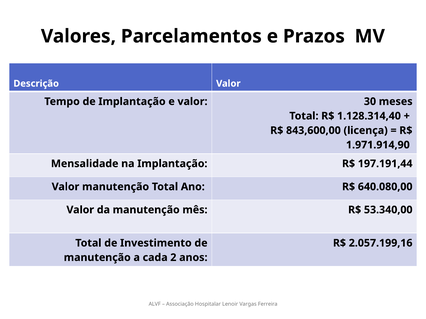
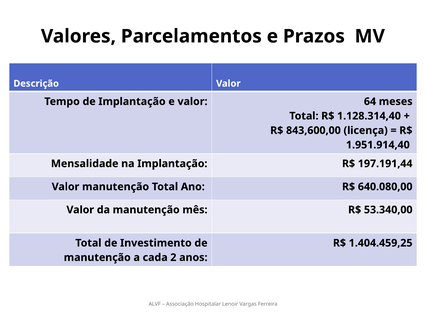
30: 30 -> 64
1.971.914,90: 1.971.914,90 -> 1.951.914,40
2.057.199,16: 2.057.199,16 -> 1.404.459,25
